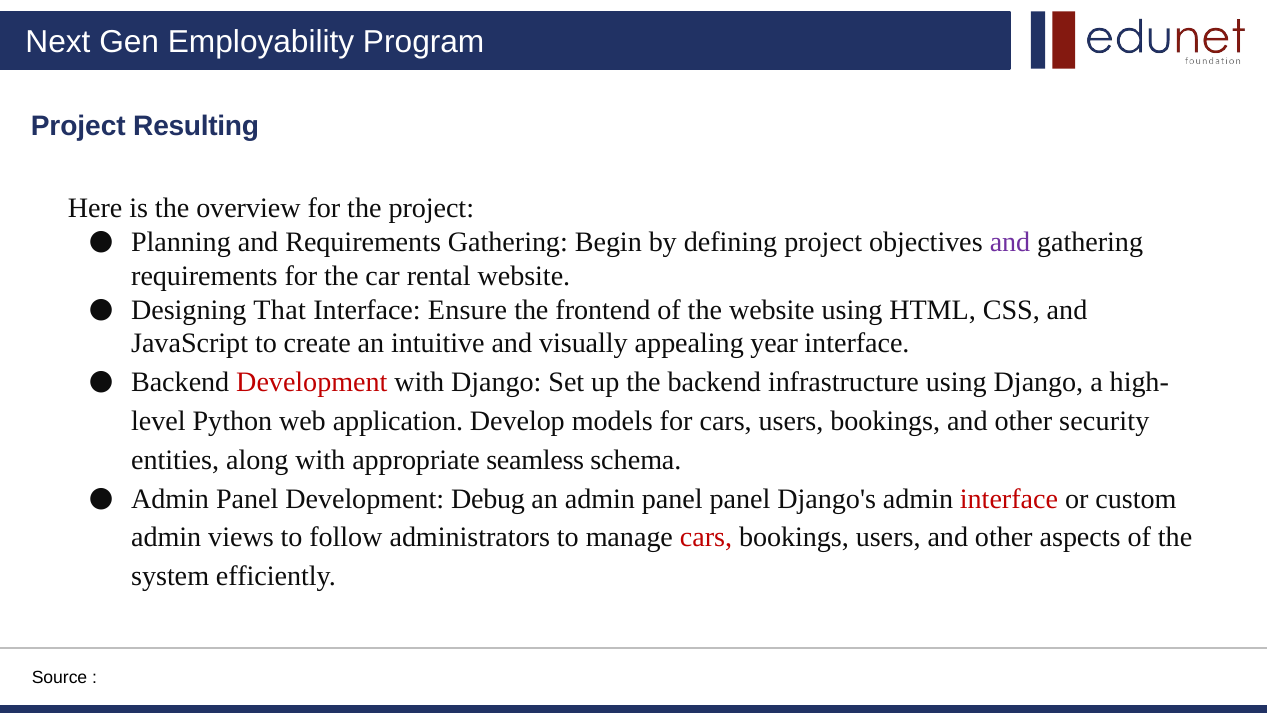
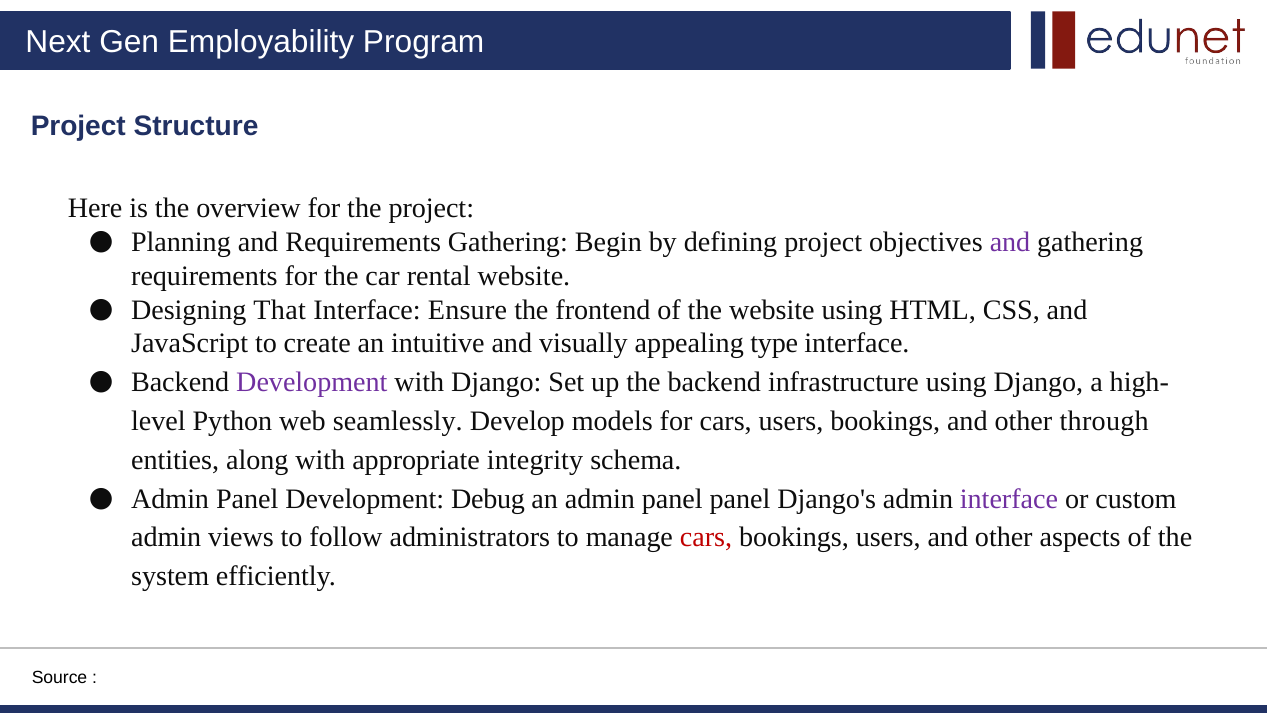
Resulting: Resulting -> Structure
year: year -> type
Development at (312, 382) colour: red -> purple
application: application -> seamlessly
security: security -> through
seamless: seamless -> integrity
interface at (1009, 499) colour: red -> purple
